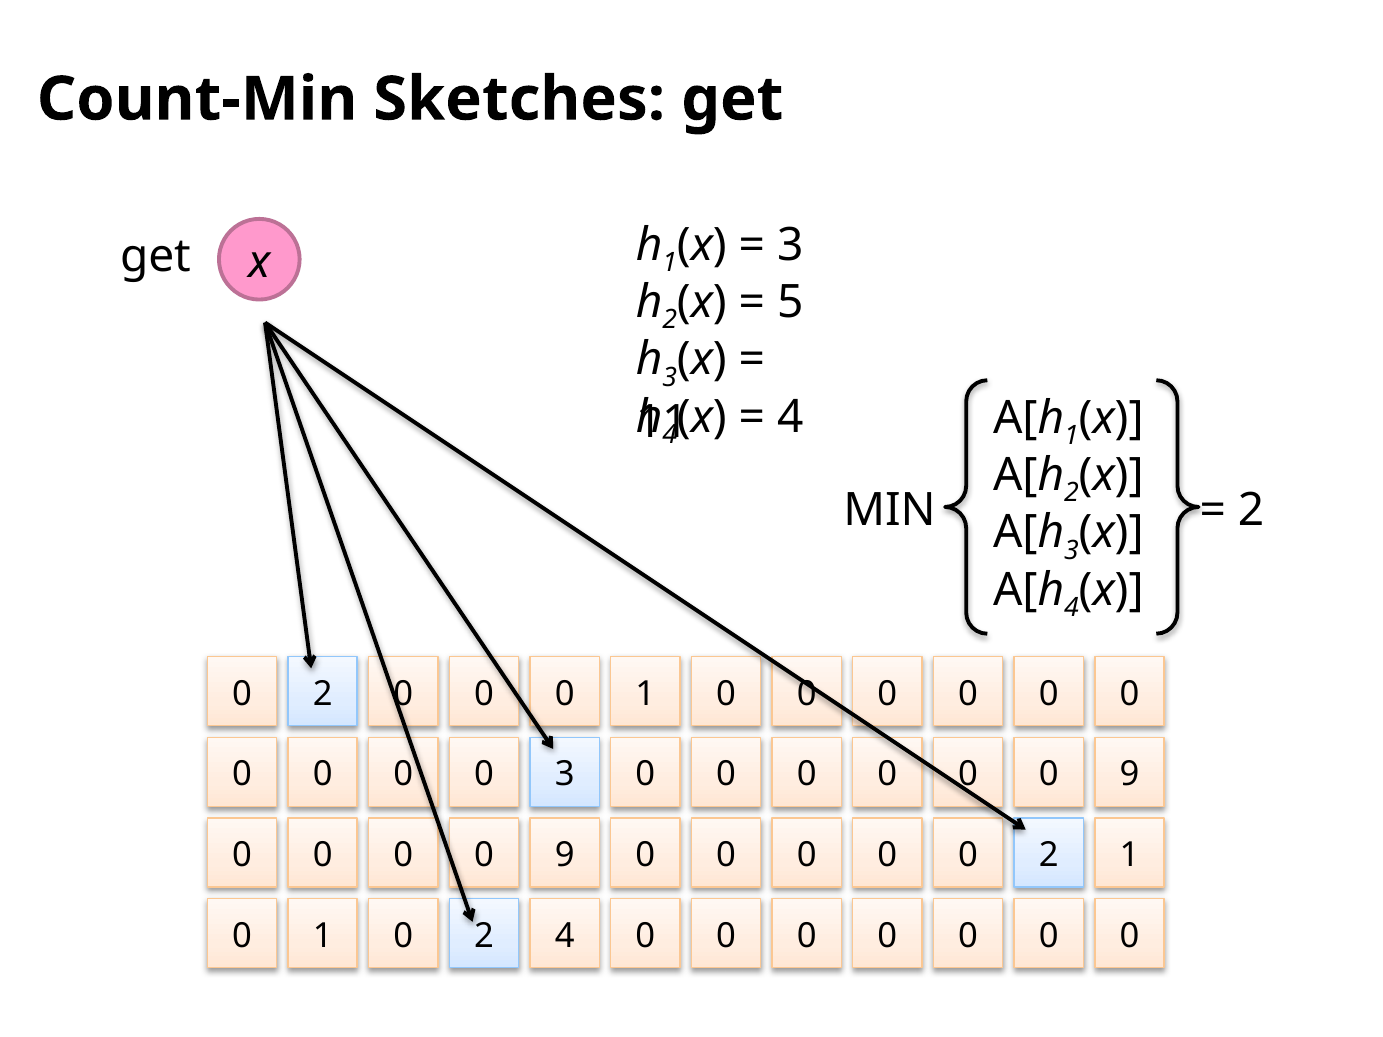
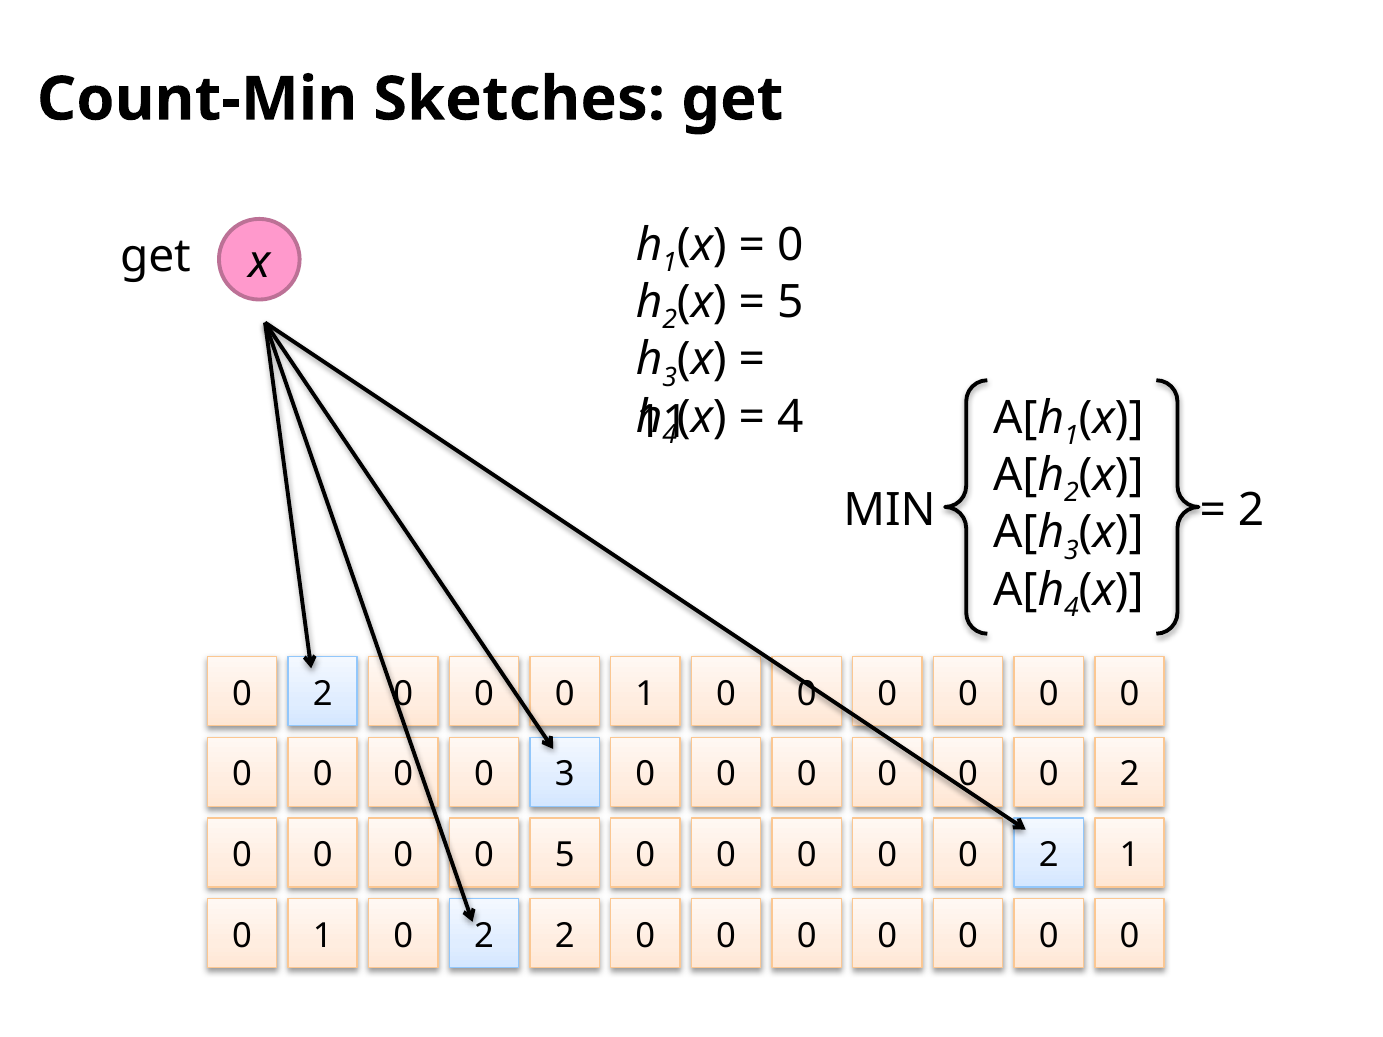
3 at (790, 245): 3 -> 0
9 at (1129, 775): 9 -> 2
9 at (565, 855): 9 -> 5
2 4: 4 -> 2
